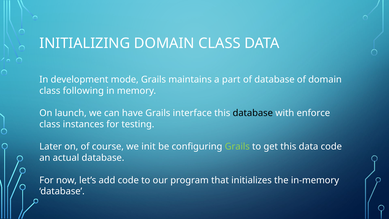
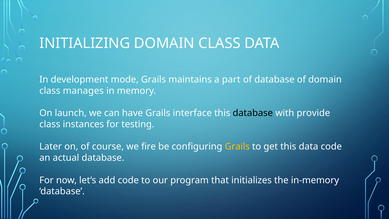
following: following -> manages
enforce: enforce -> provide
init: init -> fire
Grails at (237, 147) colour: light green -> yellow
